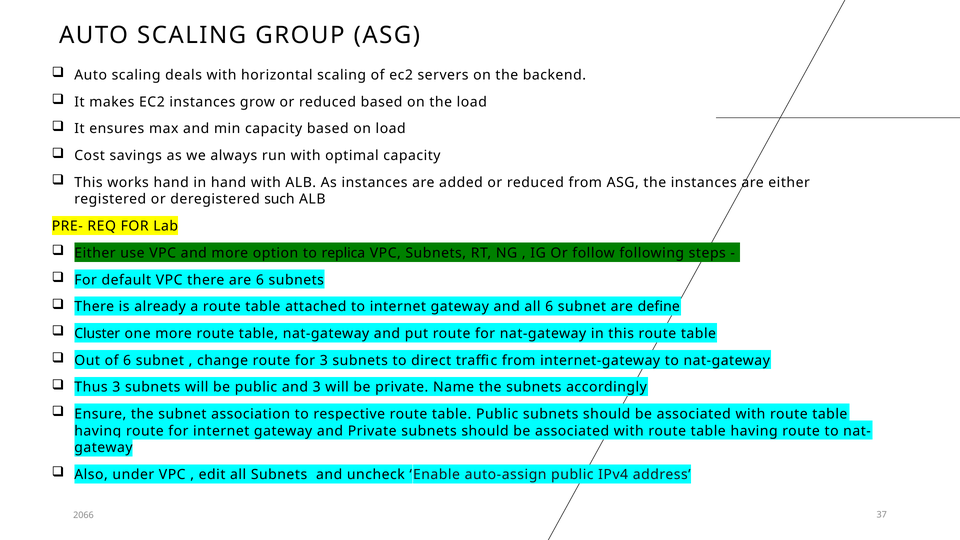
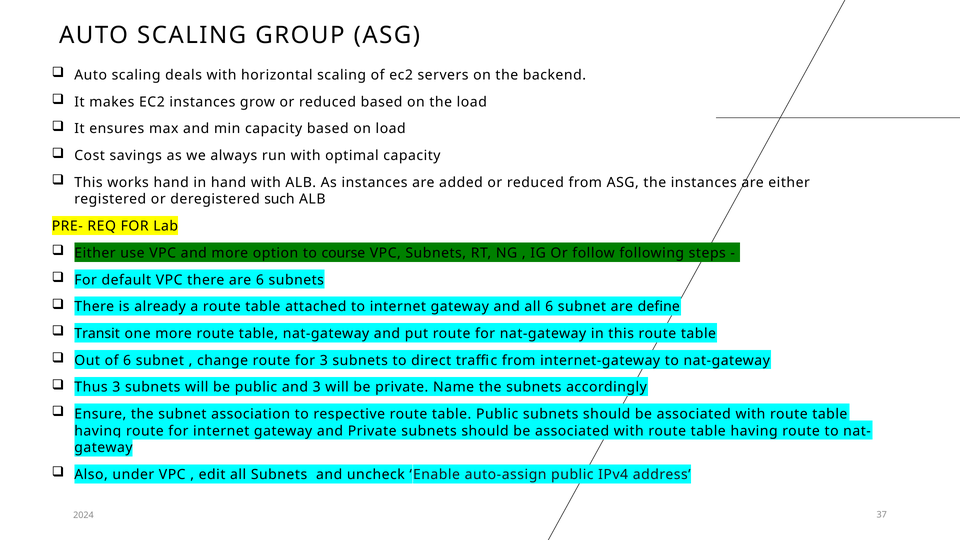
replica: replica -> course
Cluster: Cluster -> Transit
2066: 2066 -> 2024
